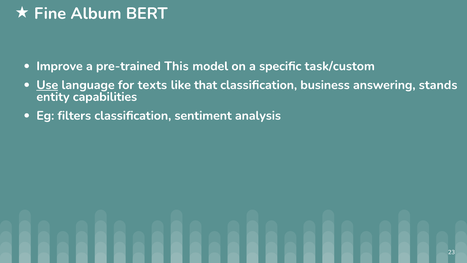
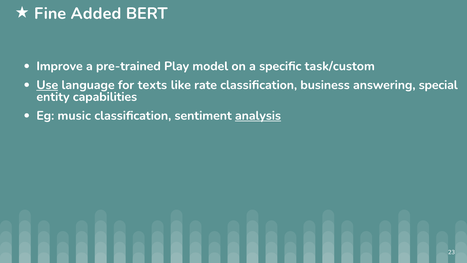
Album: Album -> Added
This: This -> Play
that: that -> rate
stands: stands -> special
filters: filters -> music
analysis underline: none -> present
